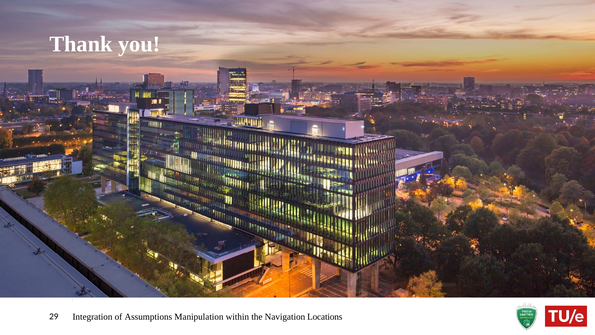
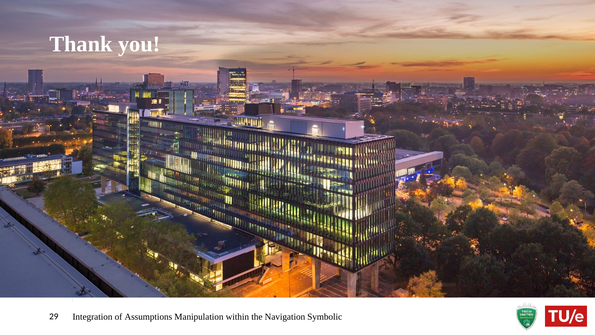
Locations: Locations -> Symbolic
